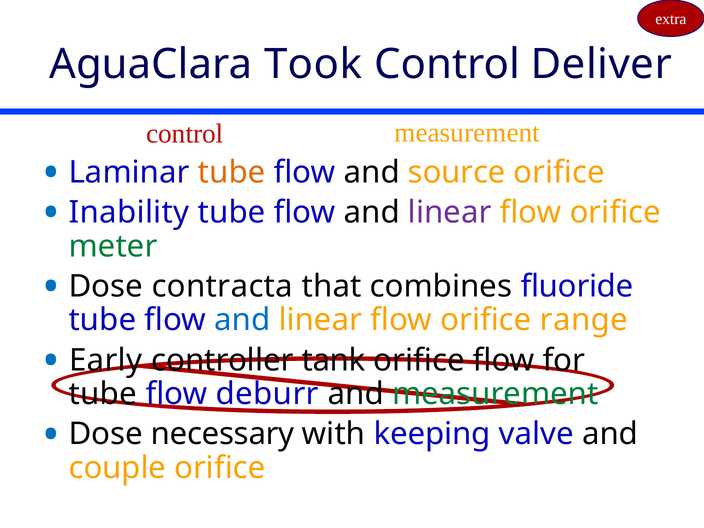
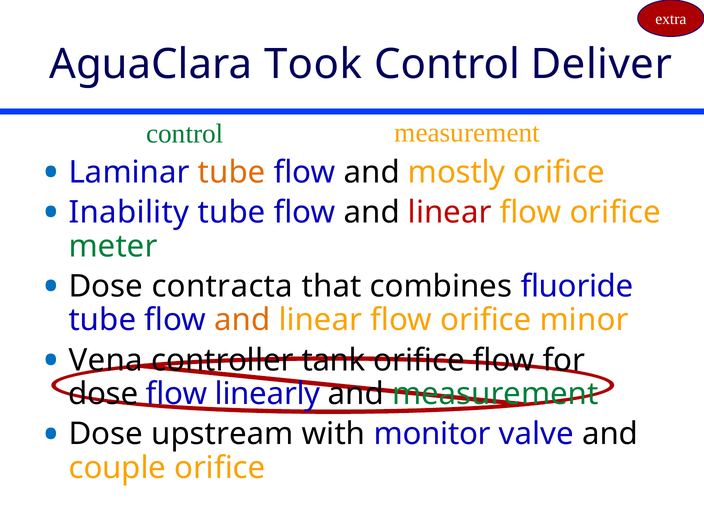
control at (185, 134) colour: red -> green
source: source -> mostly
linear at (450, 212) colour: purple -> red
and at (242, 320) colour: blue -> orange
range: range -> minor
Early: Early -> Vena
tube at (103, 394): tube -> dose
deburr: deburr -> linearly
necessary: necessary -> upstream
keeping: keeping -> monitor
